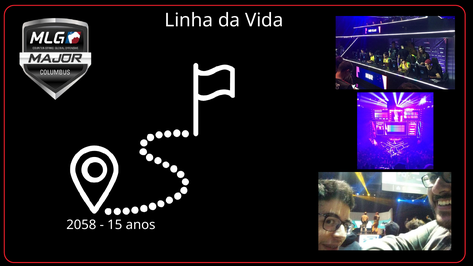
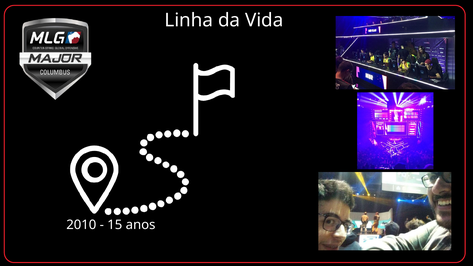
2058: 2058 -> 2010
